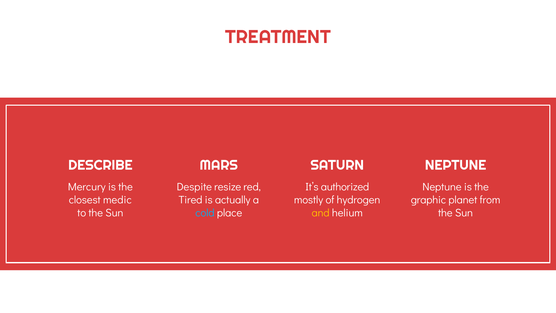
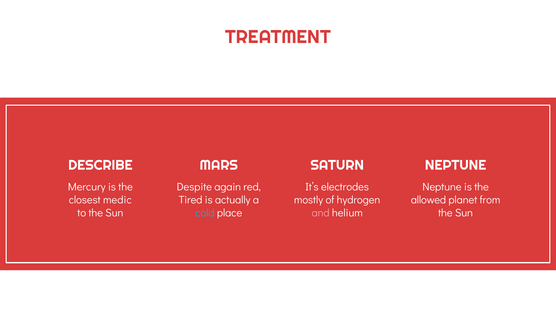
resize: resize -> again
authorized: authorized -> electrodes
graphic: graphic -> allowed
and colour: yellow -> pink
